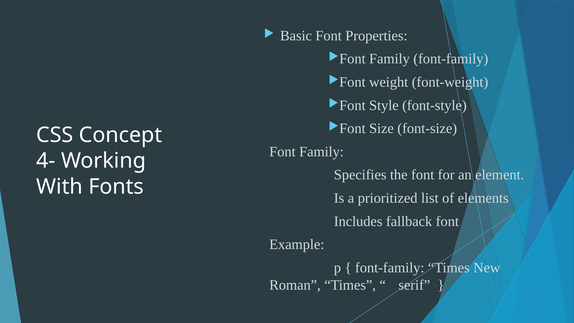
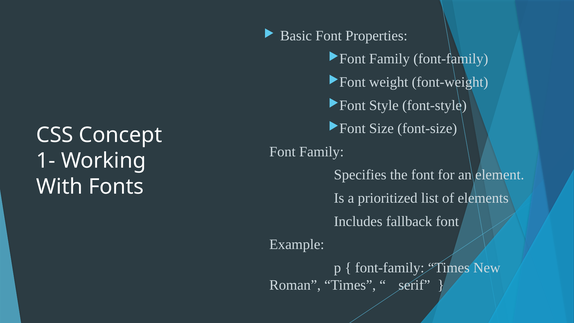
4-: 4- -> 1-
